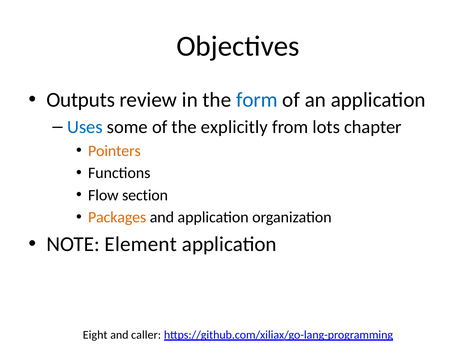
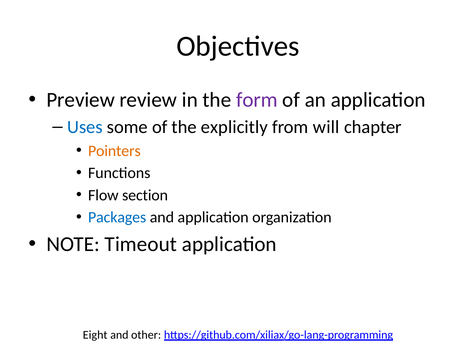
Outputs: Outputs -> Preview
form colour: blue -> purple
lots: lots -> will
Packages colour: orange -> blue
Element: Element -> Timeout
caller: caller -> other
